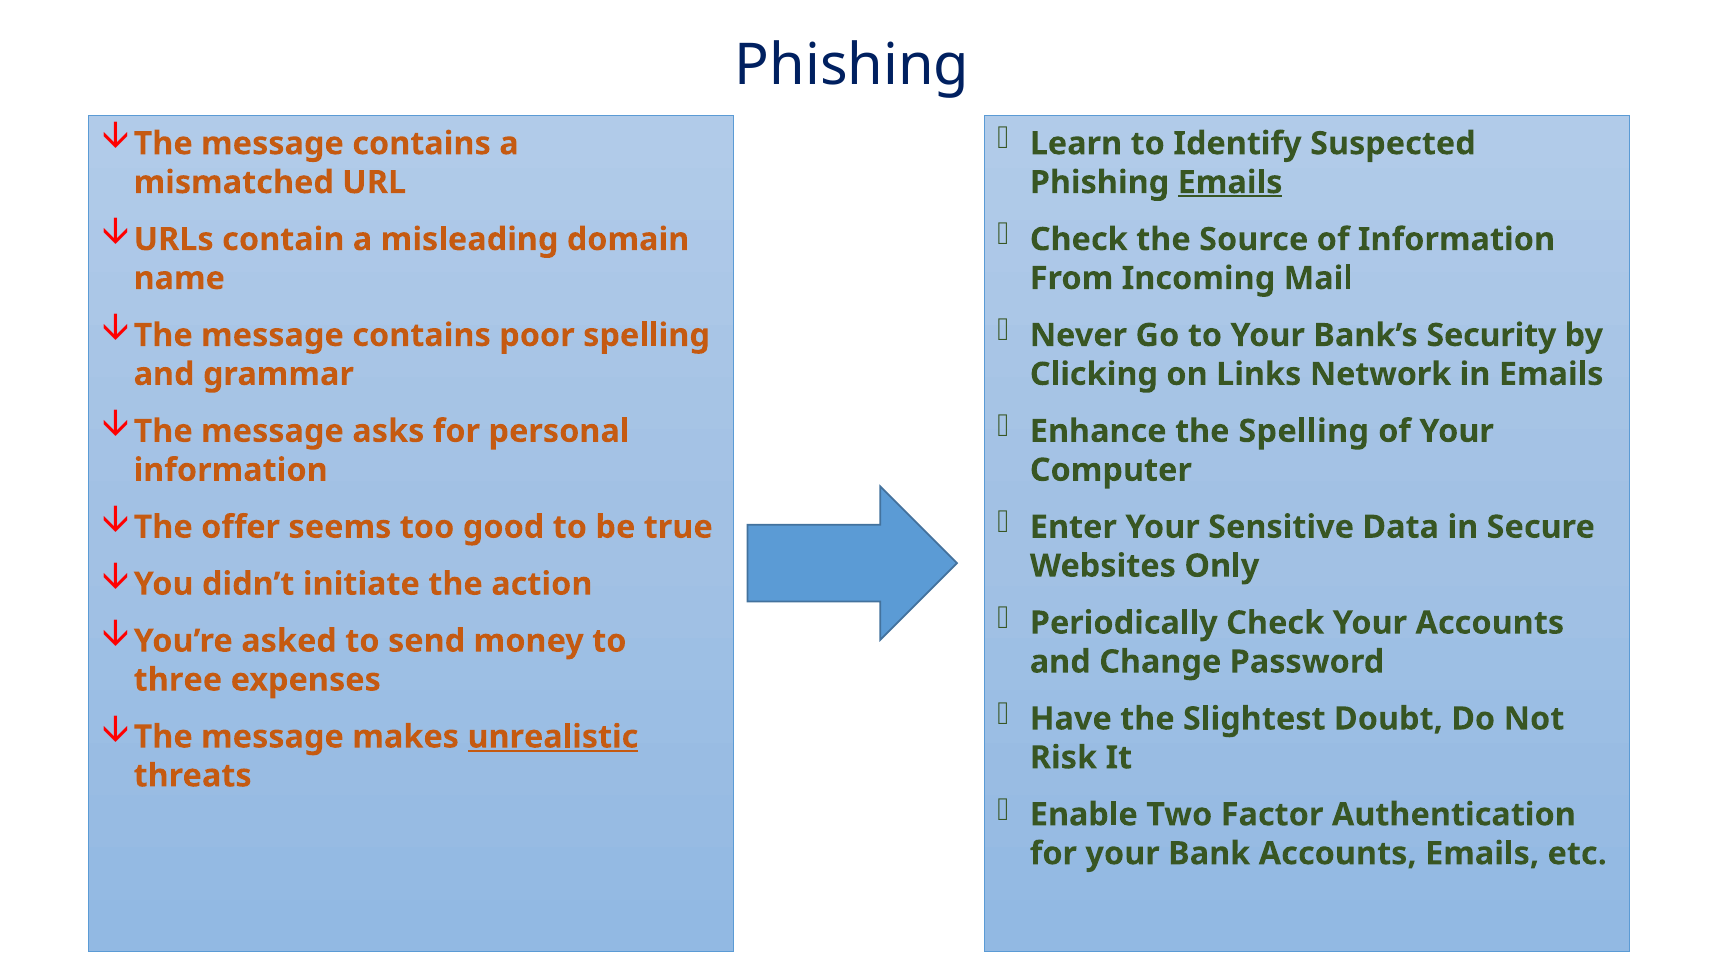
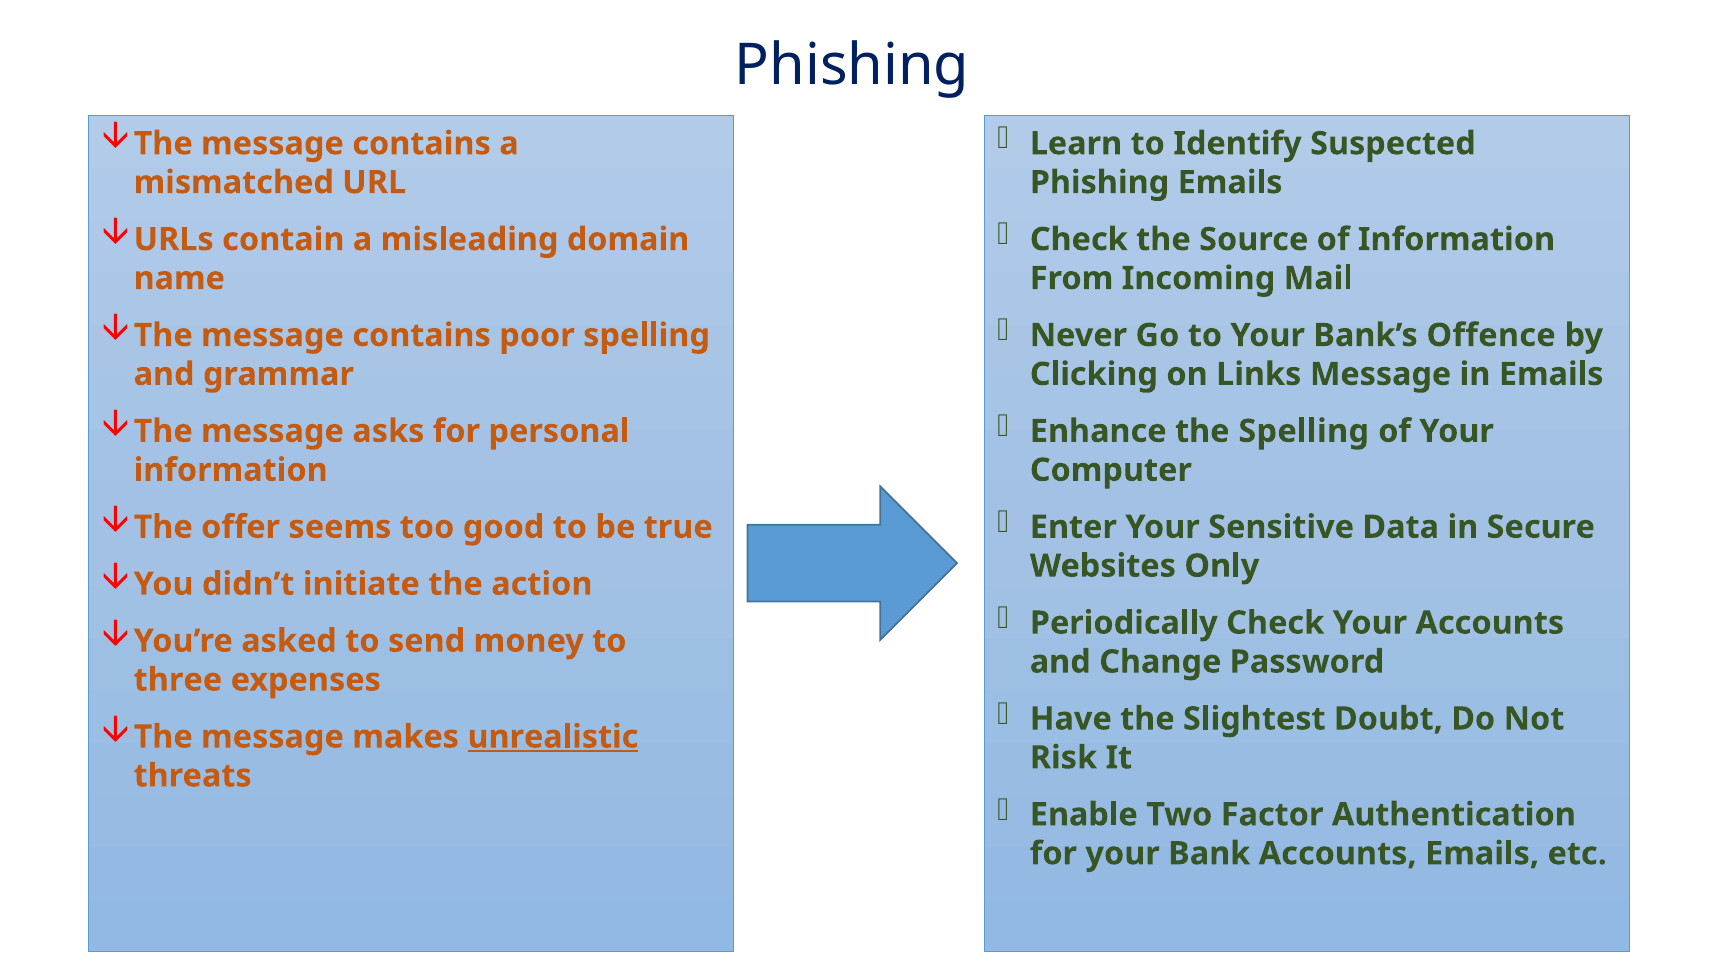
Emails at (1230, 183) underline: present -> none
Security: Security -> Offence
Links Network: Network -> Message
